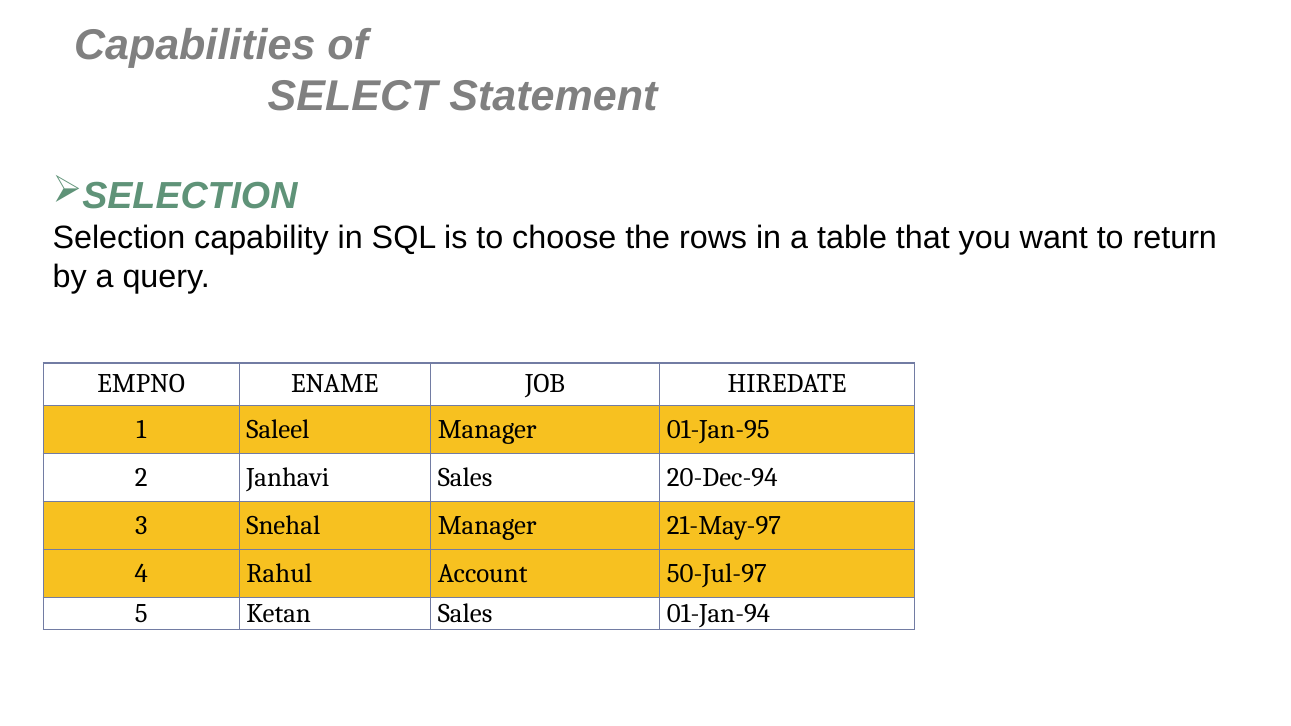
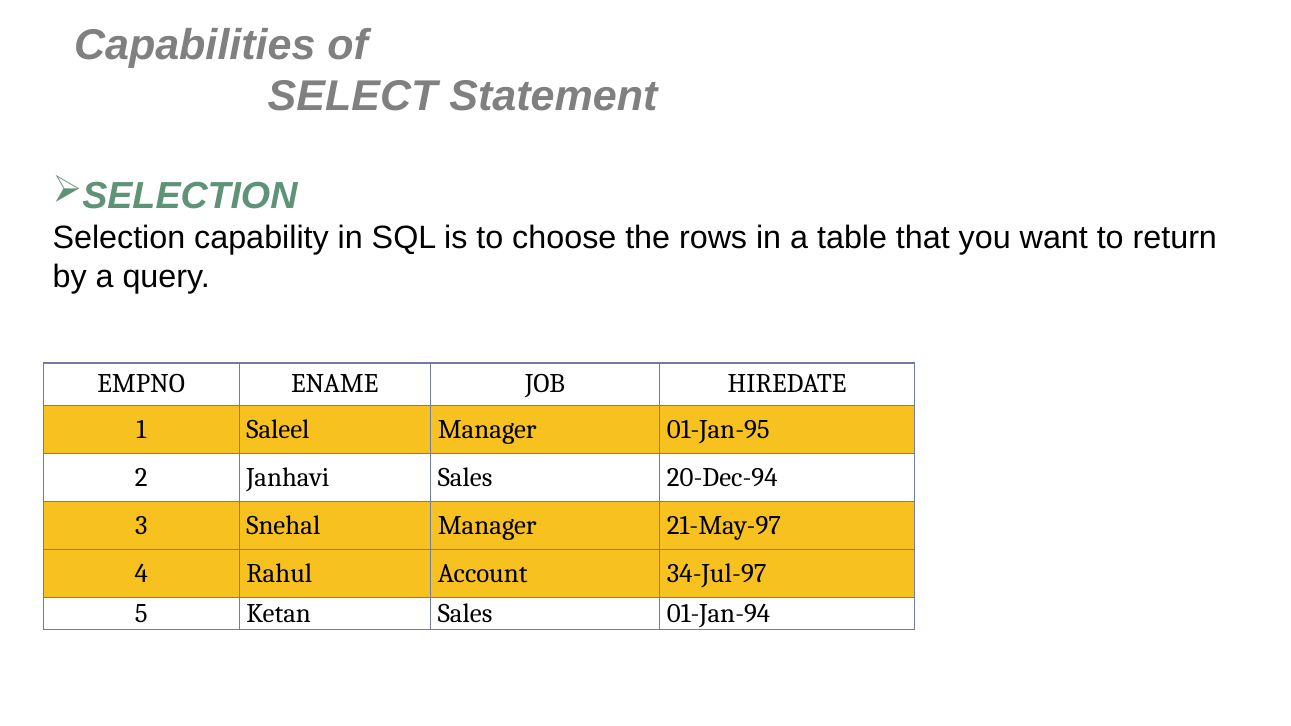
50-Jul-97: 50-Jul-97 -> 34-Jul-97
